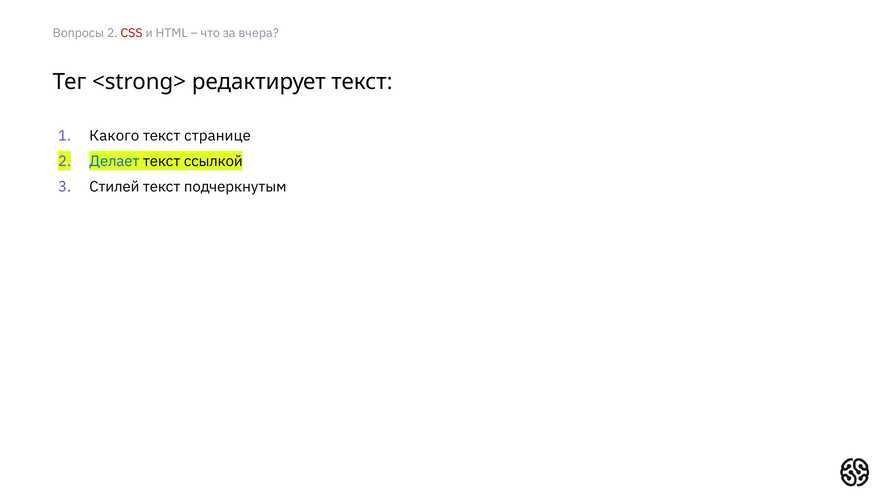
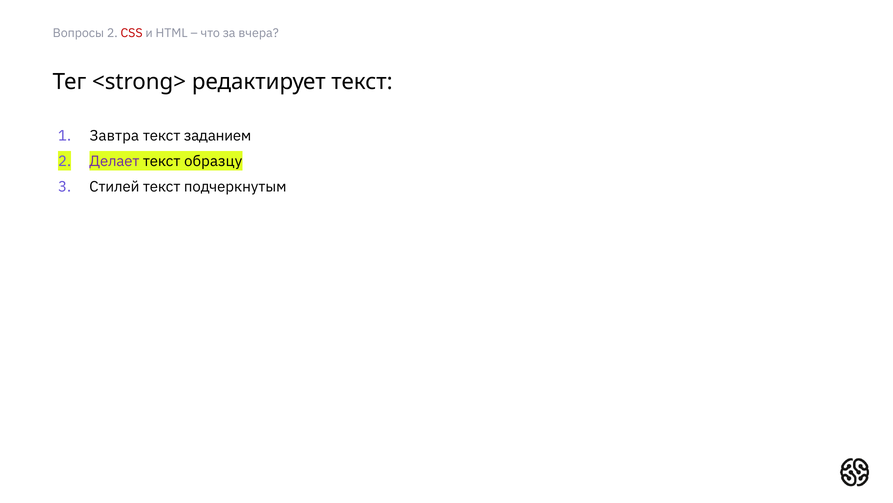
Какого: Какого -> Завтра
странице: странице -> заданием
Делает colour: blue -> purple
ссылкой: ссылкой -> образцу
